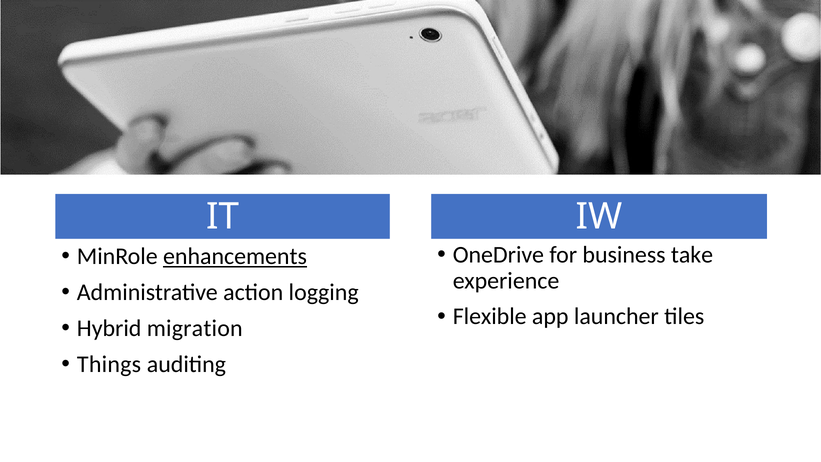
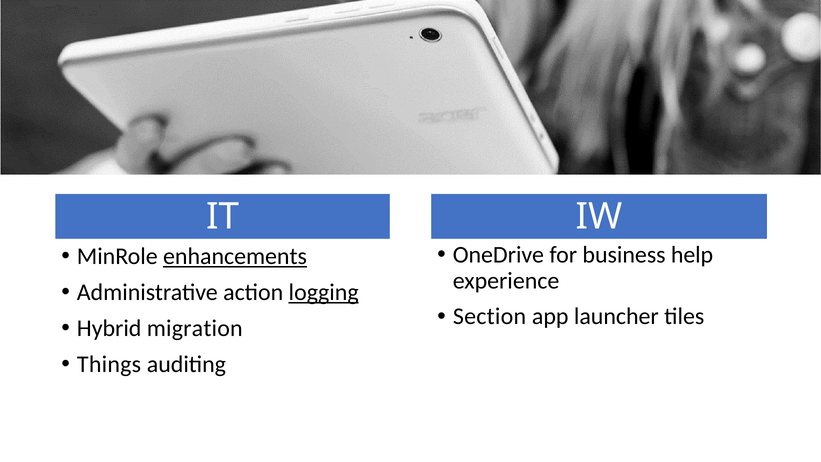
take: take -> help
logging underline: none -> present
Flexible: Flexible -> Section
